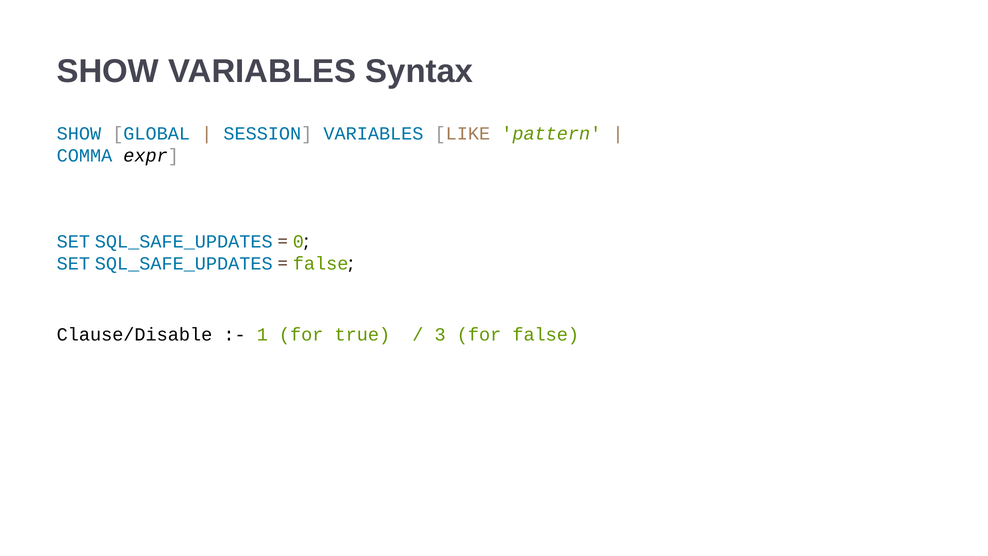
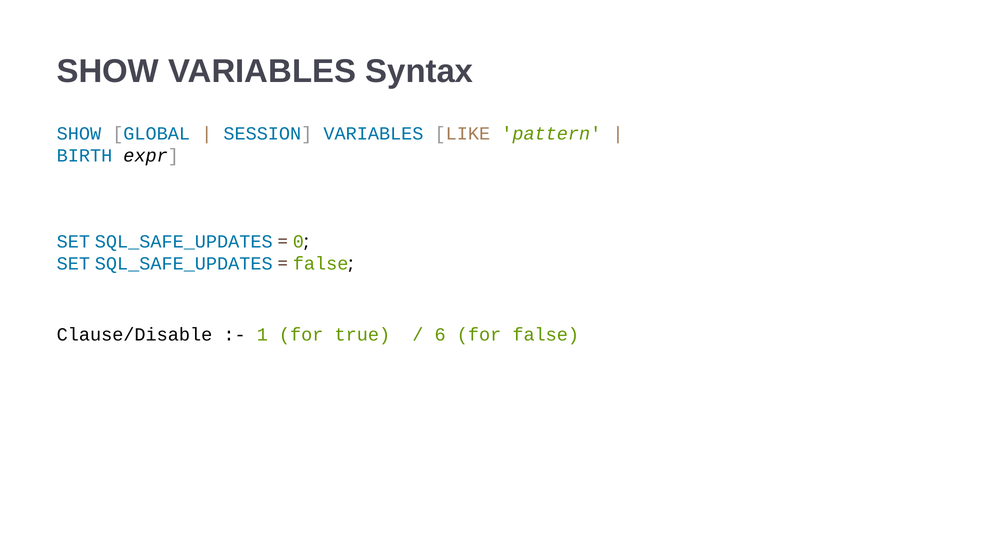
COMMA: COMMA -> BIRTH
3: 3 -> 6
